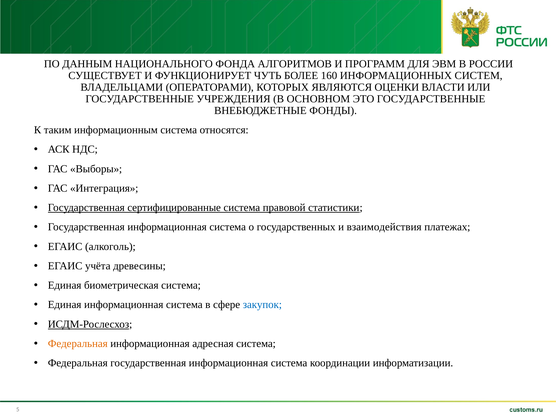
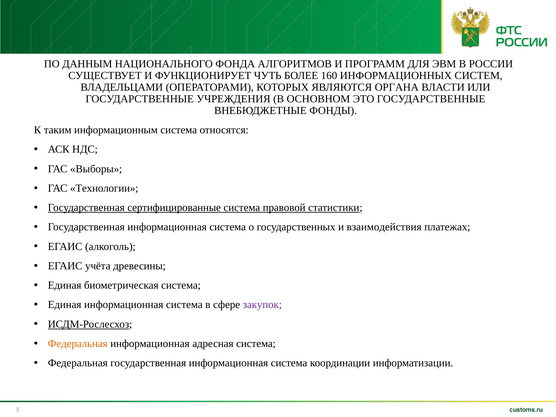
ОЦЕНКИ: ОЦЕНКИ -> ОРГАНА
Интеграция: Интеграция -> Технологии
закупок colour: blue -> purple
